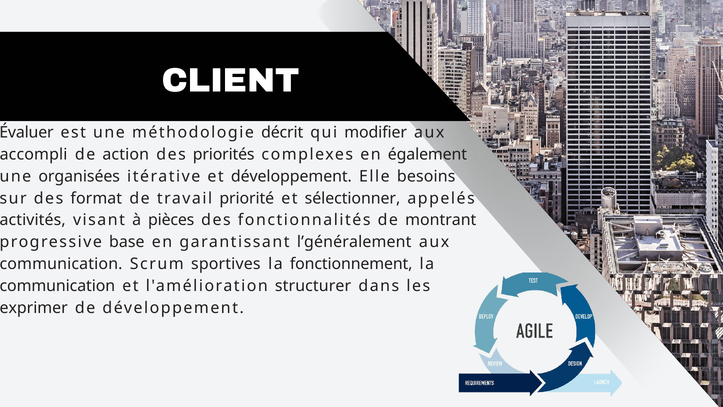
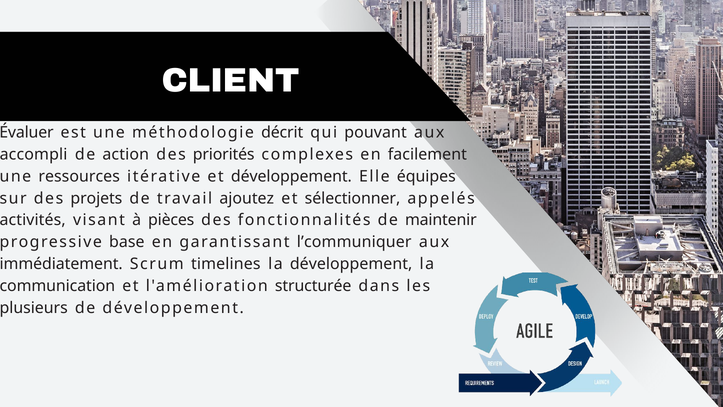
modifier: modifier -> pouvant
également: également -> facilement
organisées: organisées -> ressources
besoins: besoins -> équipes
format: format -> projets
priorité: priorité -> ajoutez
montrant: montrant -> maintenir
l’généralement: l’généralement -> l’communiquer
communication at (61, 264): communication -> immédiatement
sportives: sportives -> timelines
la fonctionnement: fonctionnement -> développement
structurer: structurer -> structurée
exprimer: exprimer -> plusieurs
